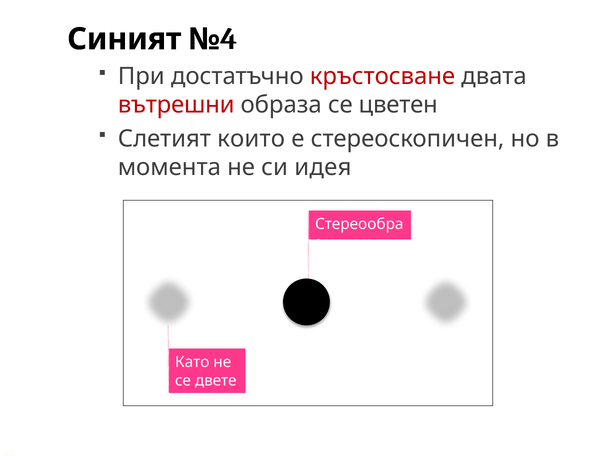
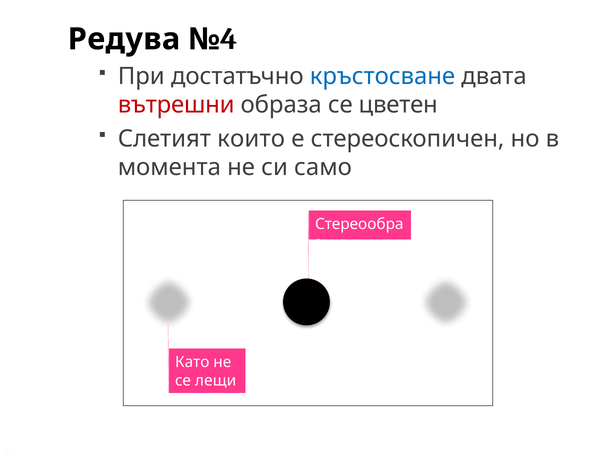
Синият: Синият -> Редува
кръстосване colour: red -> blue
идея: идея -> само
двете: двете -> лещи
